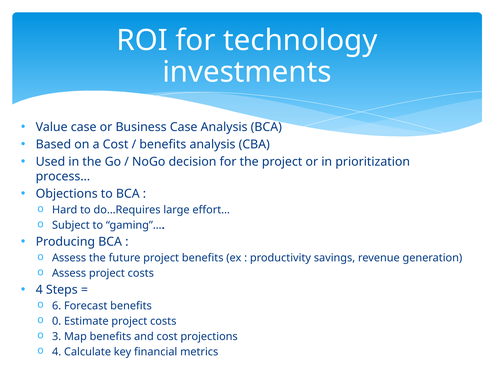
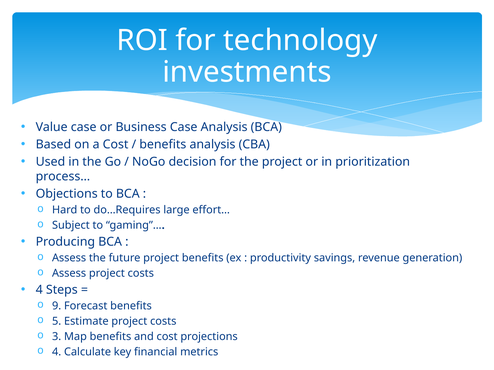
6: 6 -> 9
0: 0 -> 5
